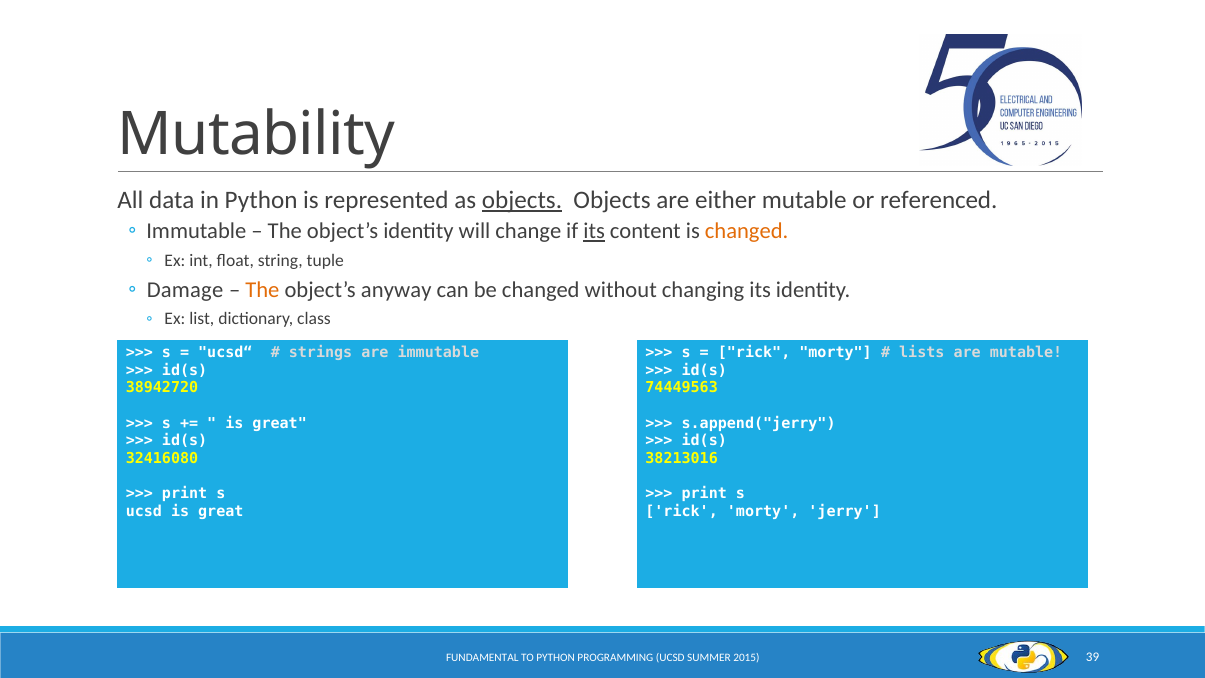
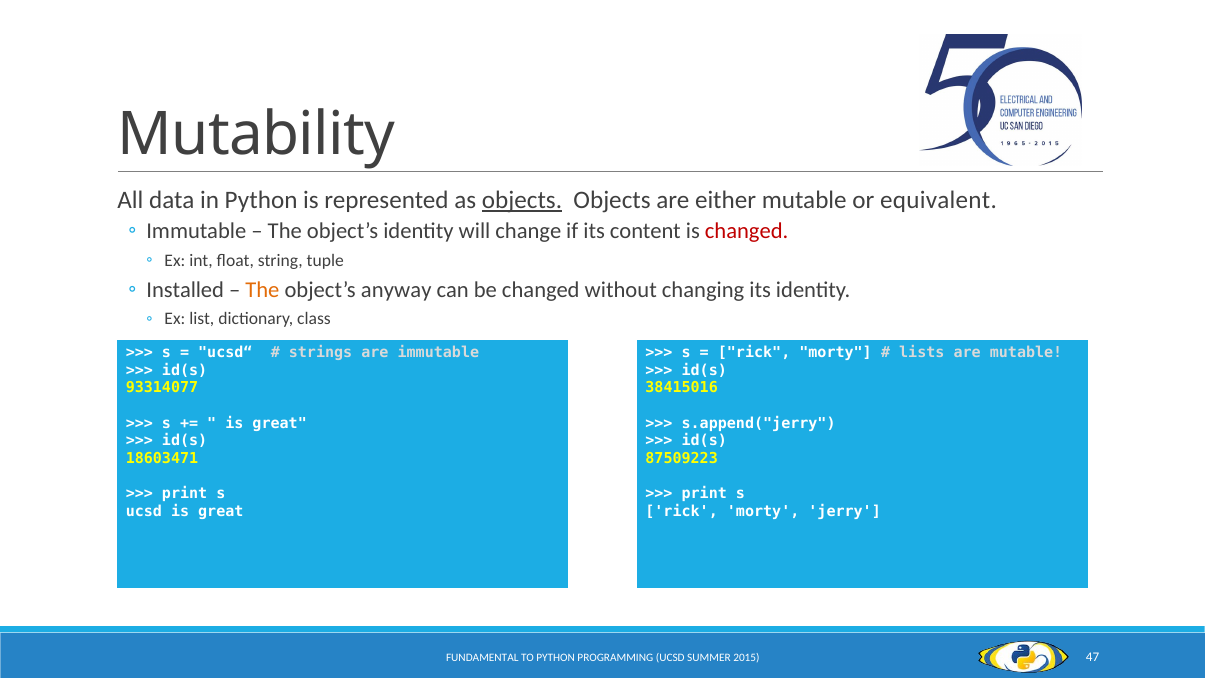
referenced: referenced -> equivalent
its at (594, 231) underline: present -> none
changed at (747, 231) colour: orange -> red
Damage: Damage -> Installed
38942720: 38942720 -> 93314077
74449563: 74449563 -> 38415016
32416080: 32416080 -> 18603471
38213016: 38213016 -> 87509223
39: 39 -> 47
